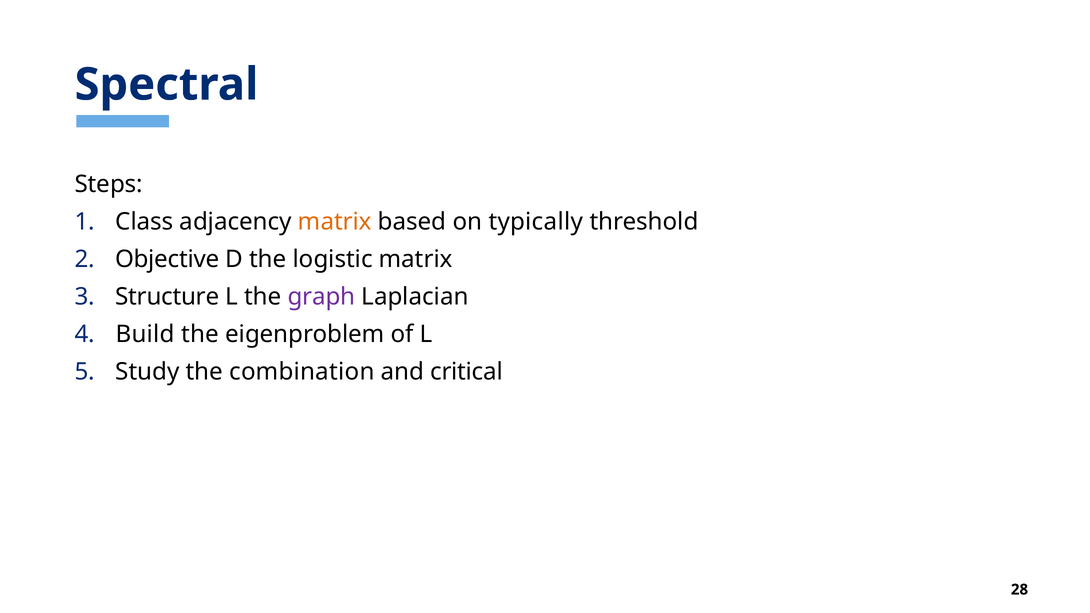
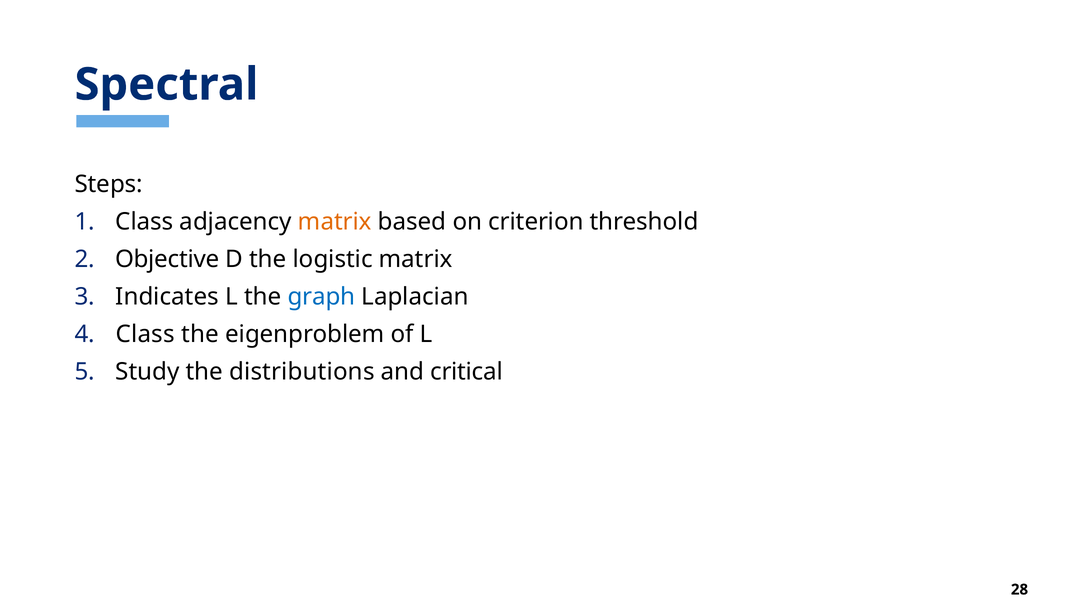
typically: typically -> criterion
Structure: Structure -> Indicates
graph colour: purple -> blue
Build at (145, 334): Build -> Class
combination: combination -> distributions
